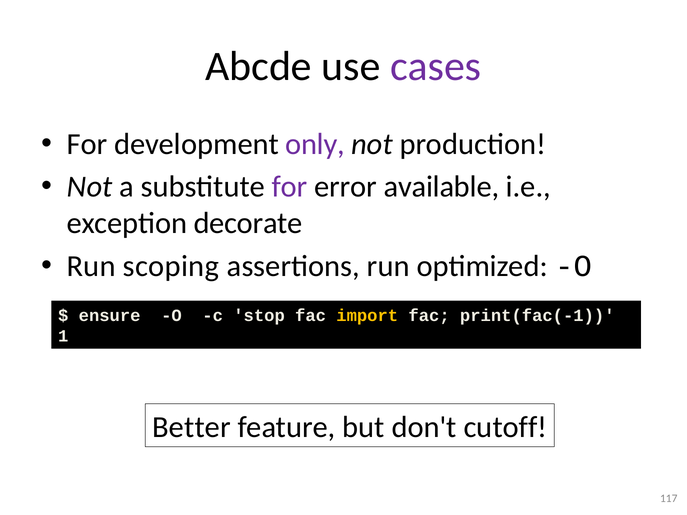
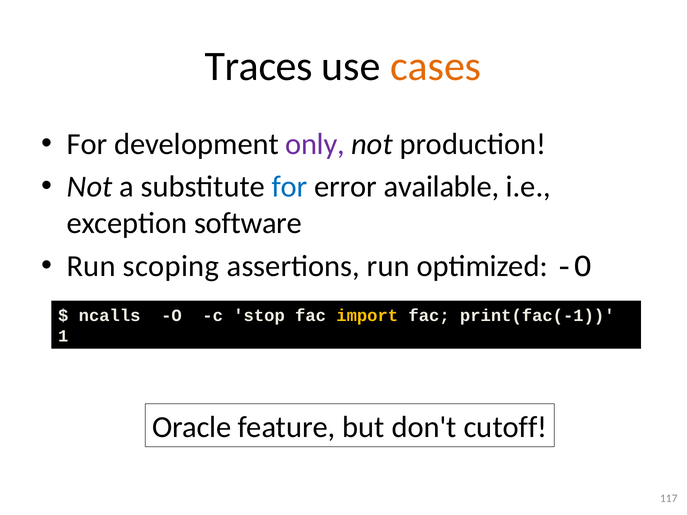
Abcde: Abcde -> Traces
cases colour: purple -> orange
for at (290, 187) colour: purple -> blue
decorate: decorate -> software
ensure: ensure -> ncalls
Better: Better -> Oracle
